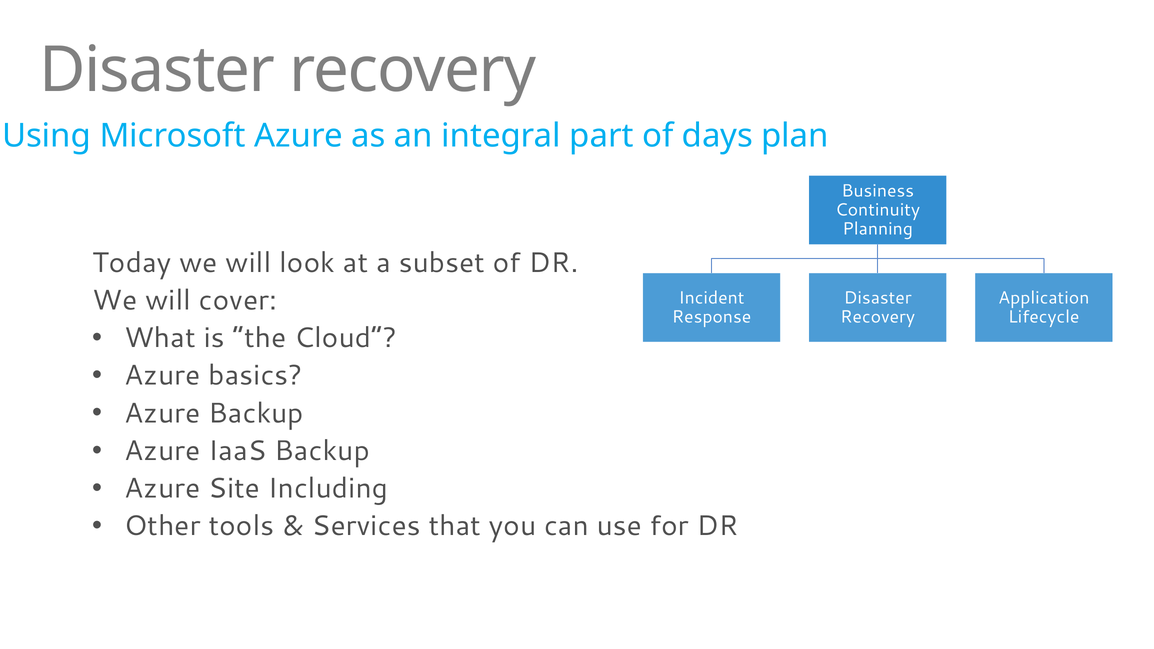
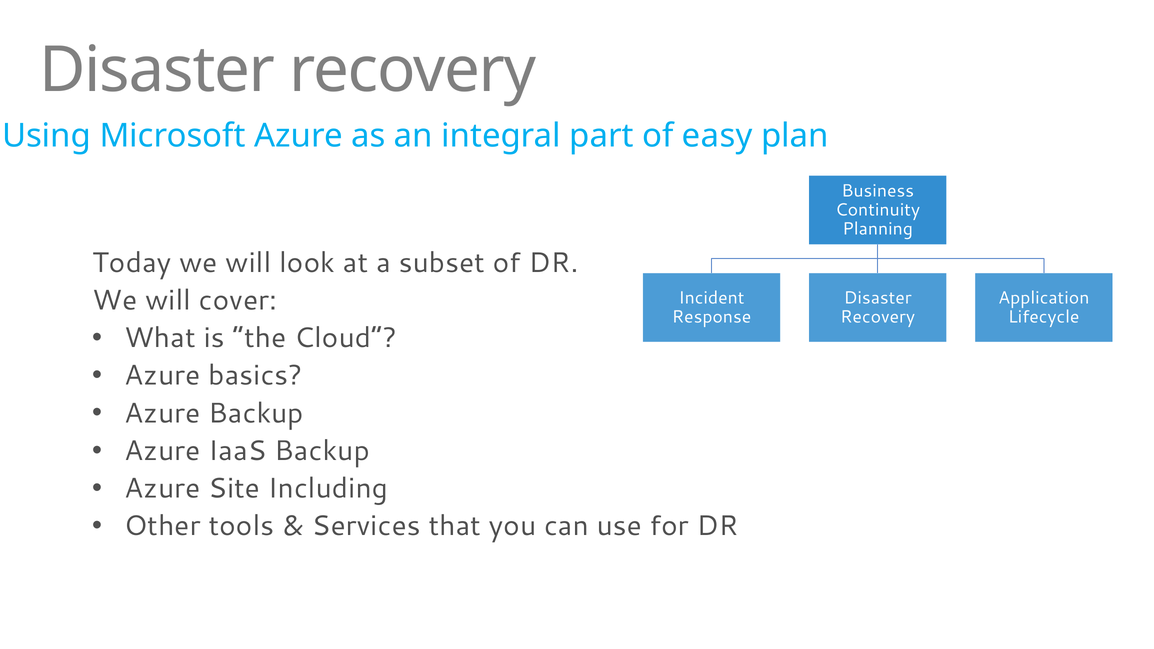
days: days -> easy
